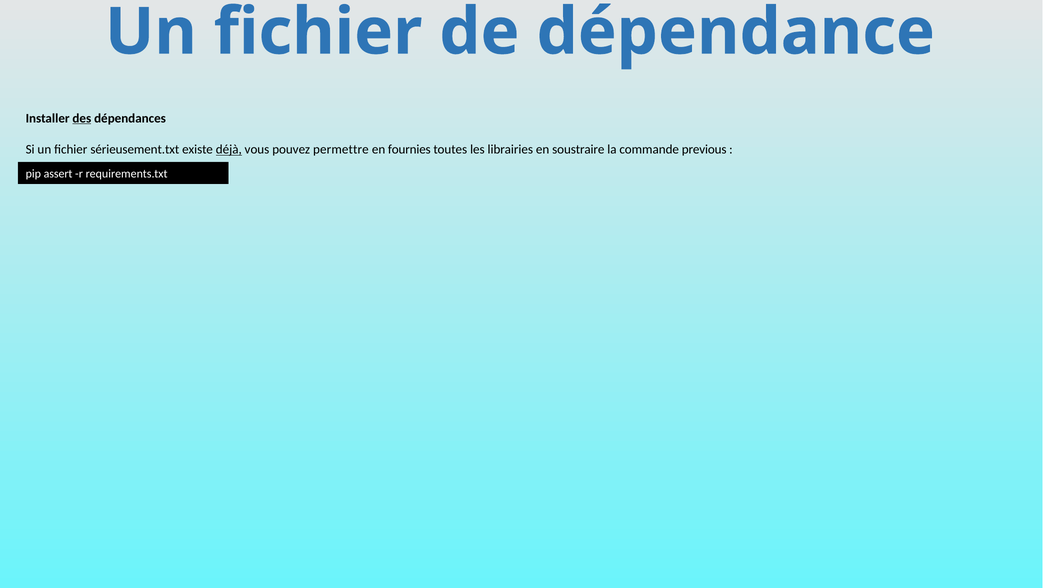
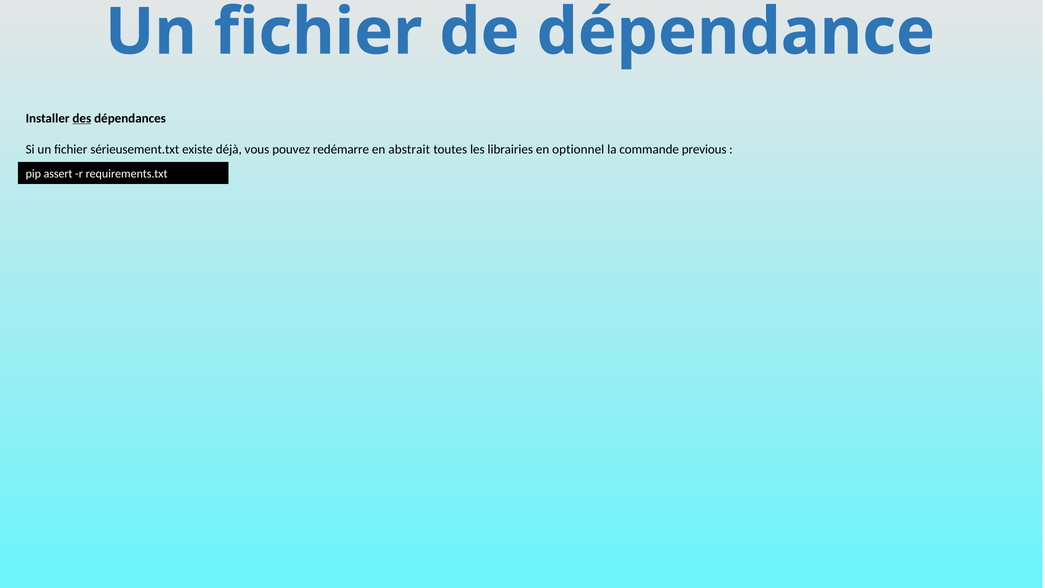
déjà underline: present -> none
permettre: permettre -> redémarre
fournies: fournies -> abstrait
soustraire: soustraire -> optionnel
